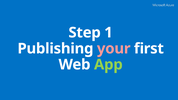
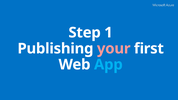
App colour: light green -> light blue
